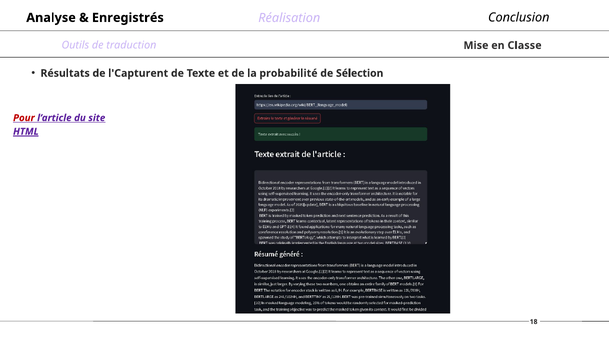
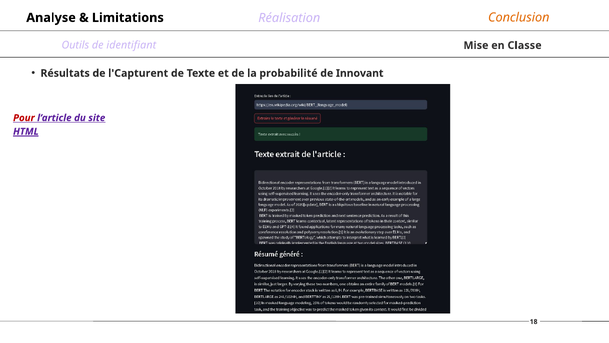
Enregistrés: Enregistrés -> Limitations
Conclusion colour: black -> orange
traduction: traduction -> identifiant
Sélection: Sélection -> Innovant
